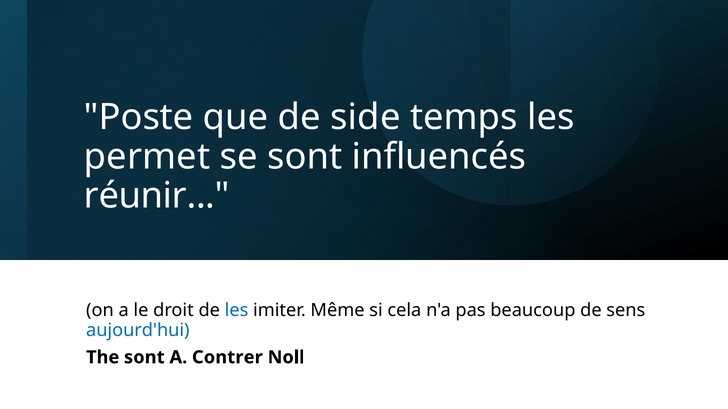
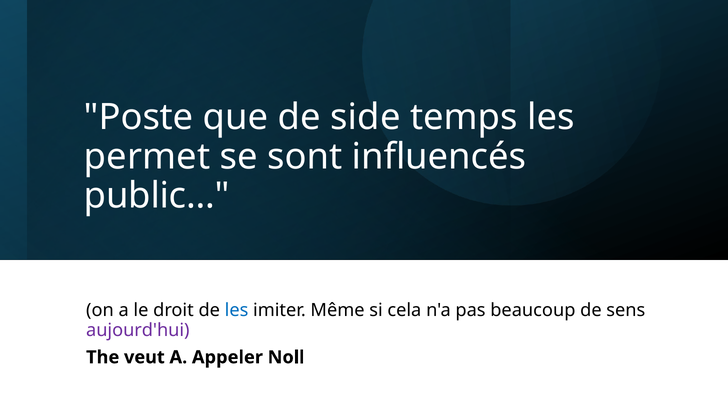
réunir: réunir -> public
aujourd'hui colour: blue -> purple
The sont: sont -> veut
Contrer: Contrer -> Appeler
